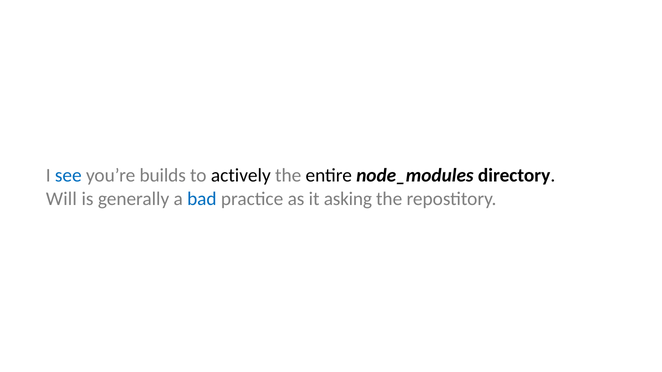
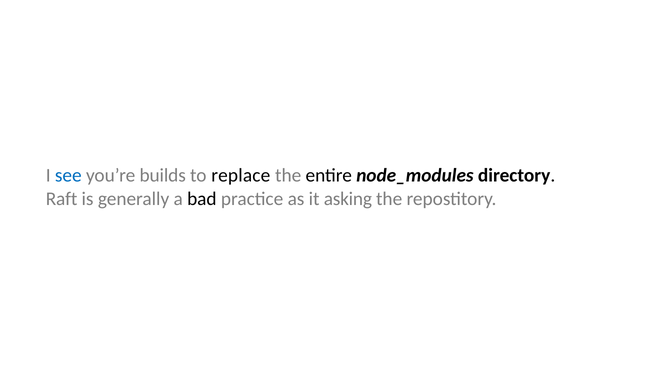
actively: actively -> replace
Will: Will -> Raft
bad colour: blue -> black
